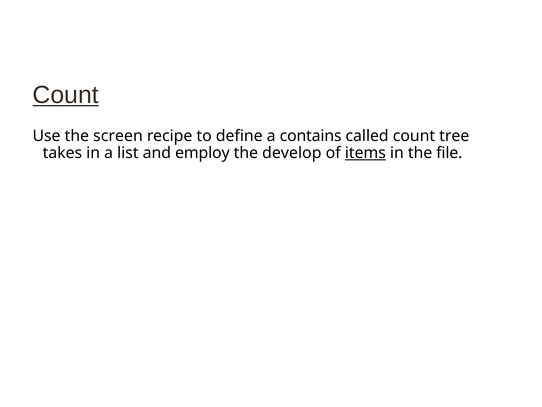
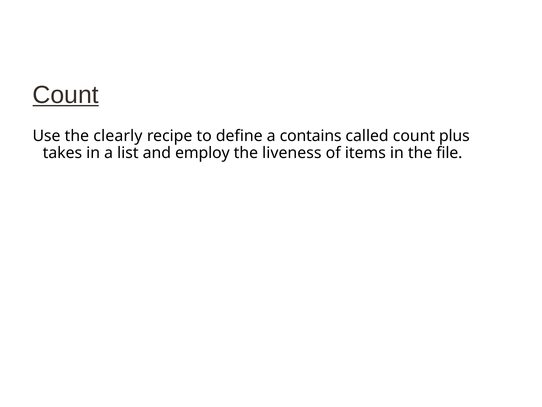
screen: screen -> clearly
tree: tree -> plus
develop: develop -> liveness
items underline: present -> none
